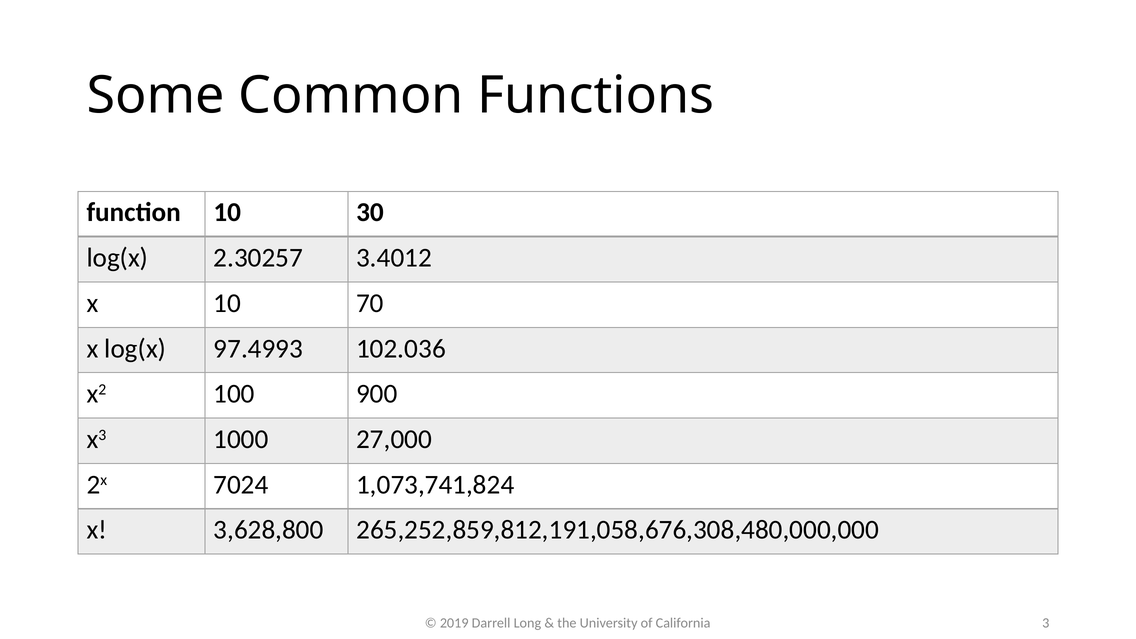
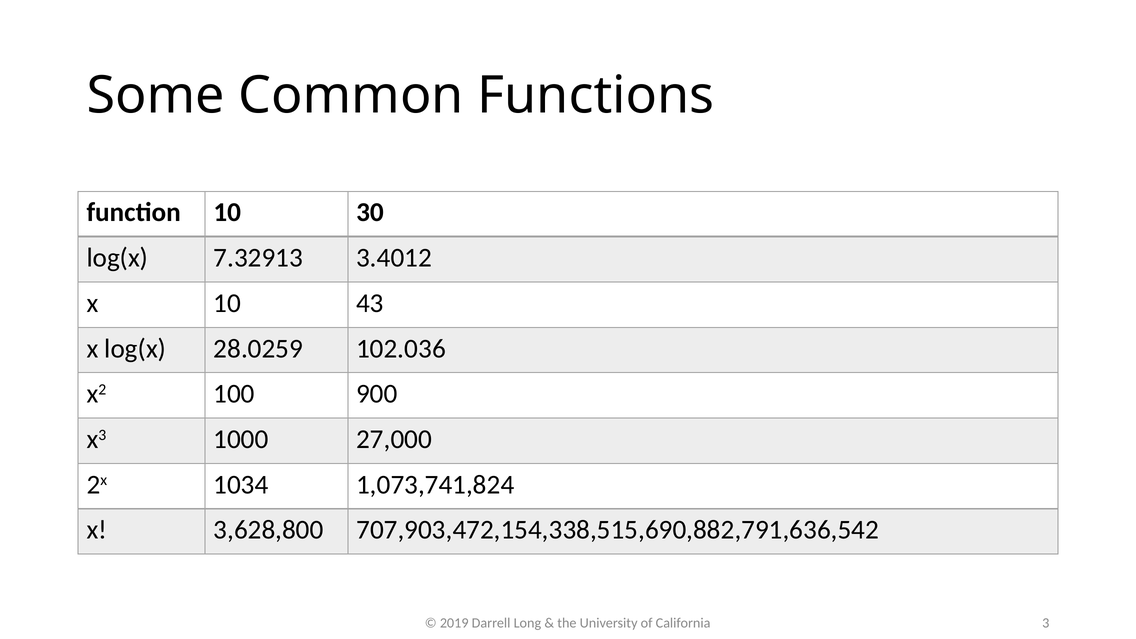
2.30257: 2.30257 -> 7.32913
70: 70 -> 43
97.4993: 97.4993 -> 28.0259
7024: 7024 -> 1034
265,252,859,812,191,058,676,308,480,000,000: 265,252,859,812,191,058,676,308,480,000,000 -> 707,903,472,154,338,515,690,882,791,636,542
